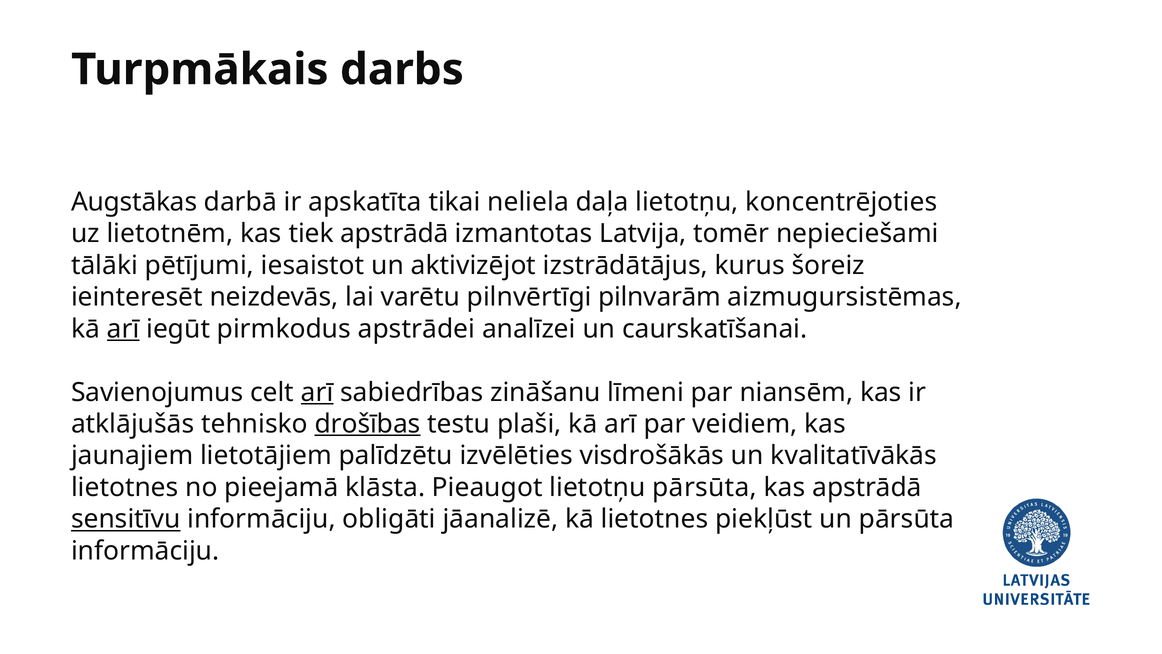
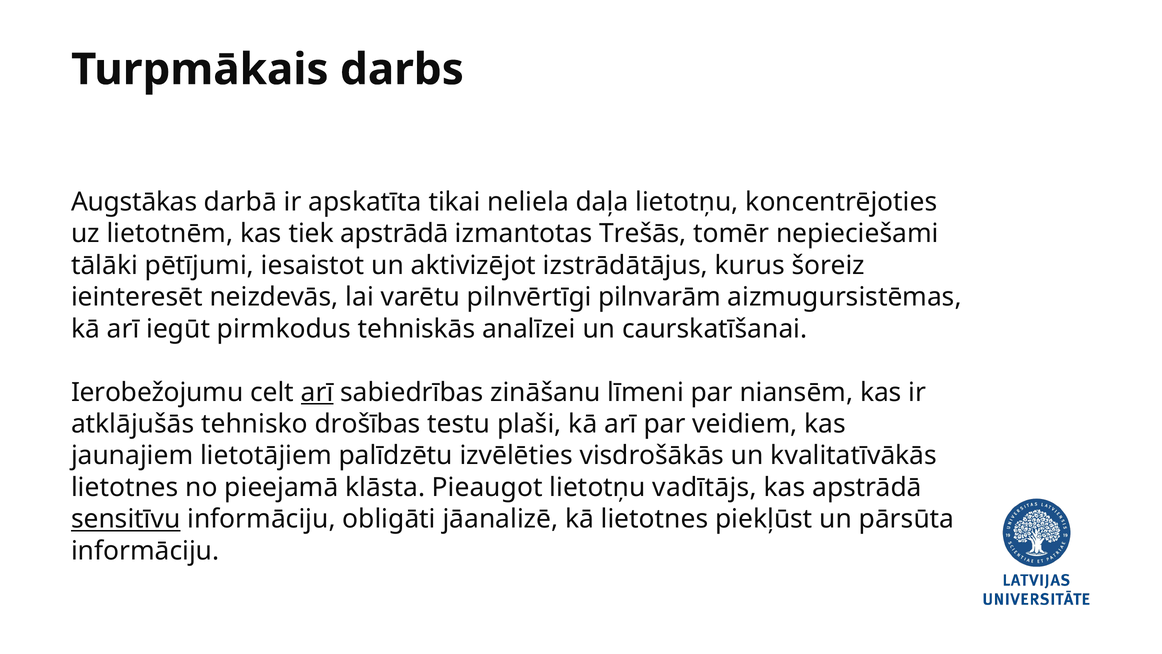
Latvija: Latvija -> Trešās
arī at (123, 329) underline: present -> none
apstrādei: apstrādei -> tehniskās
Savienojumus: Savienojumus -> Ierobežojumu
drošības underline: present -> none
lietotņu pārsūta: pārsūta -> vadītājs
